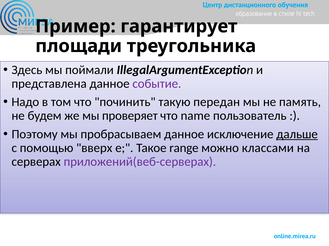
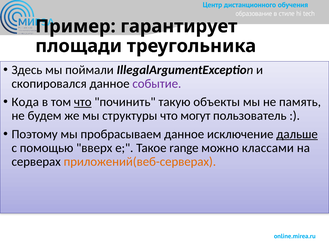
представлена: представлена -> скопировался
Надо: Надо -> Кода
что at (83, 102) underline: none -> present
передан: передан -> объекты
проверяет: проверяет -> структуры
name: name -> могут
приложений(веб-серверах colour: purple -> orange
